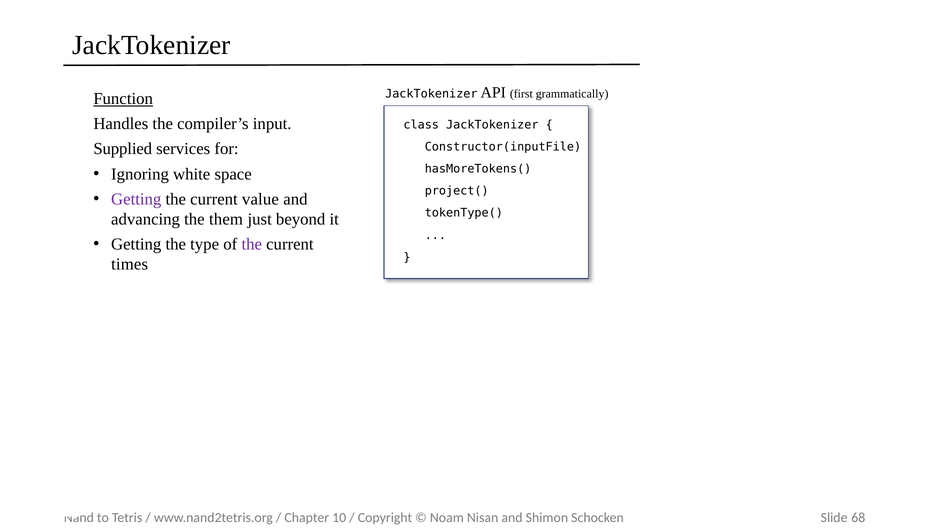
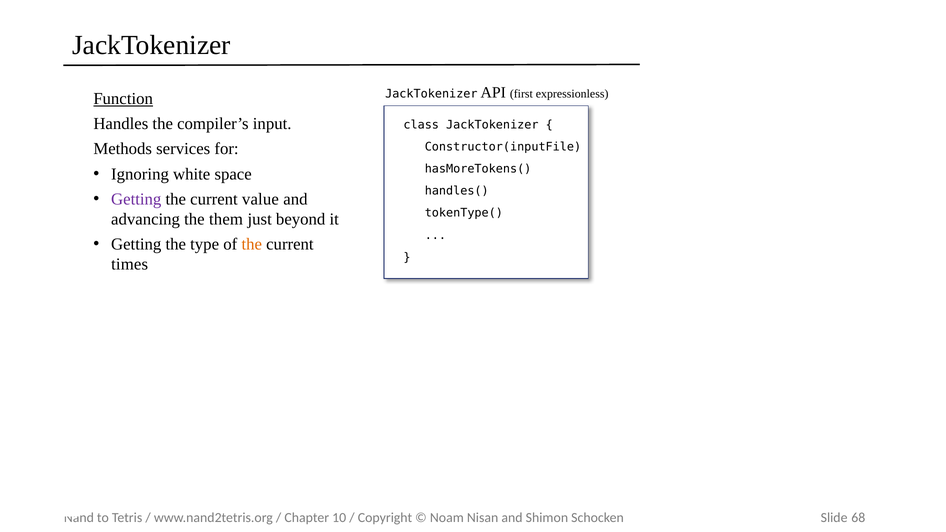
grammatically: grammatically -> expressionless
Supplied: Supplied -> Methods
project(: project( -> handles(
the at (252, 244) colour: purple -> orange
